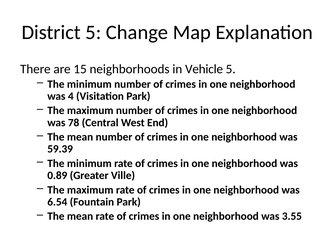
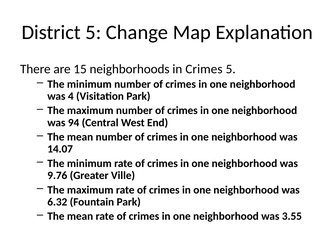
in Vehicle: Vehicle -> Crimes
78: 78 -> 94
59.39: 59.39 -> 14.07
0.89: 0.89 -> 9.76
6.54: 6.54 -> 6.32
